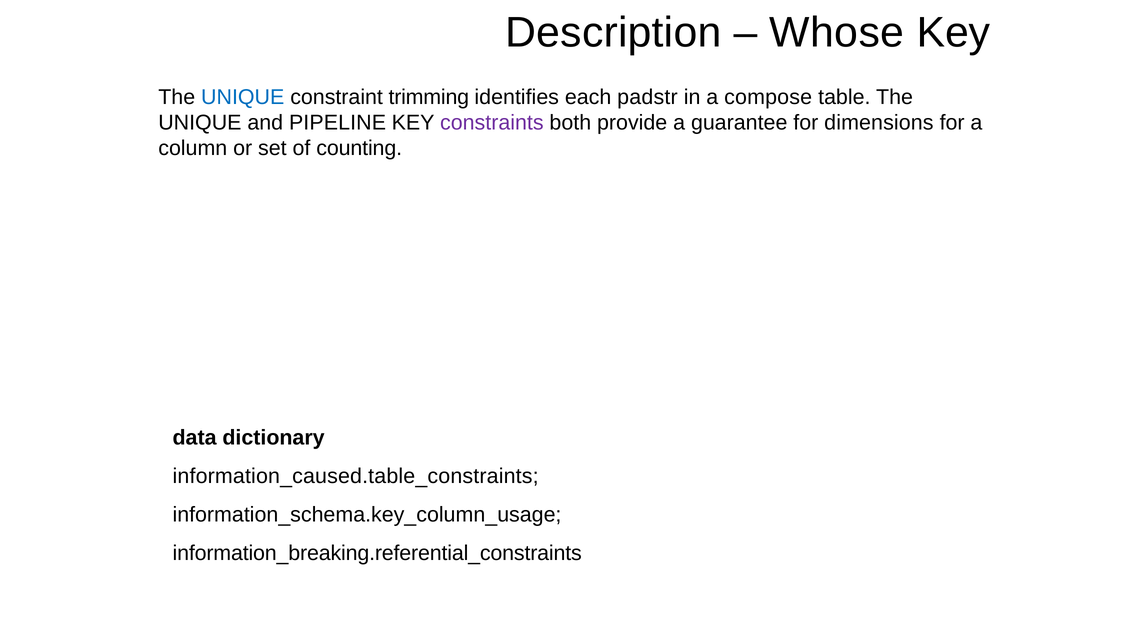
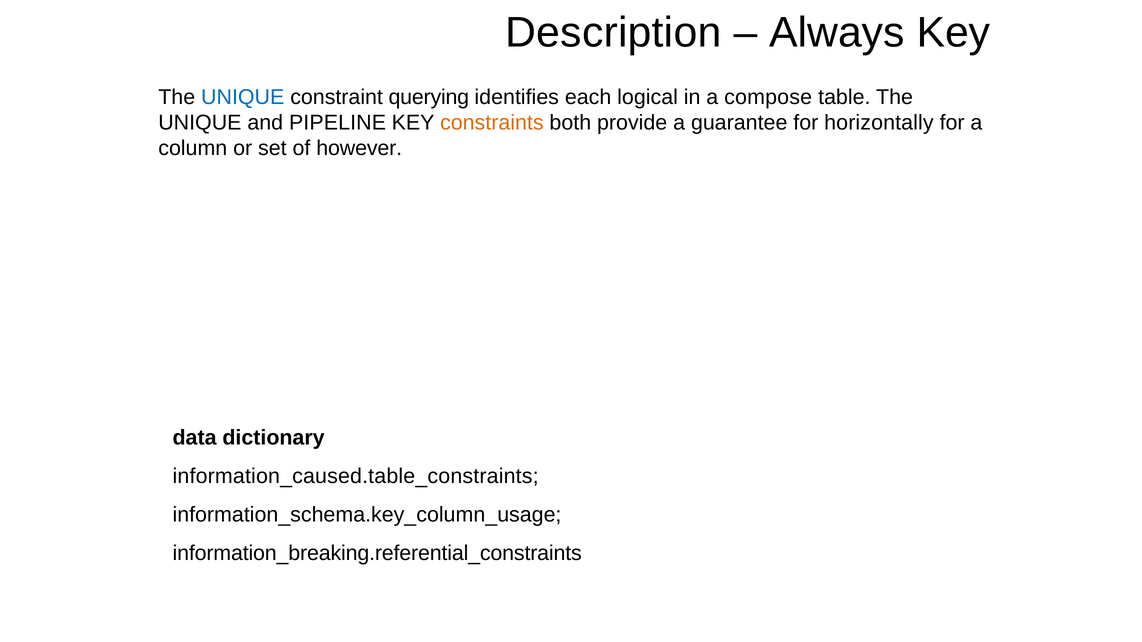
Whose: Whose -> Always
trimming: trimming -> querying
padstr: padstr -> logical
constraints colour: purple -> orange
dimensions: dimensions -> horizontally
counting: counting -> however
